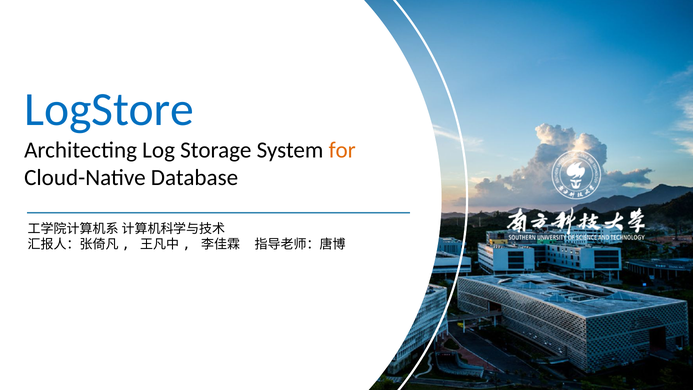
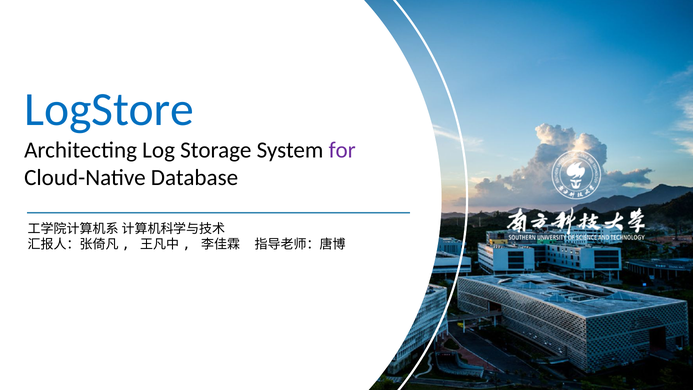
for colour: orange -> purple
